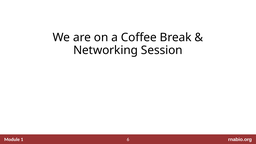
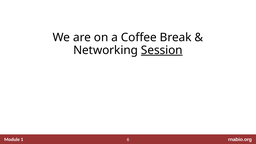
Session underline: none -> present
